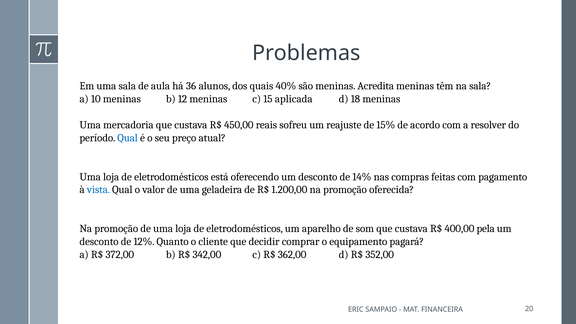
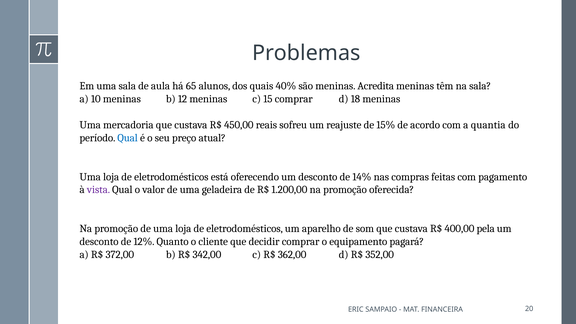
36: 36 -> 65
15 aplicada: aplicada -> comprar
resolver: resolver -> quantia
vista colour: blue -> purple
